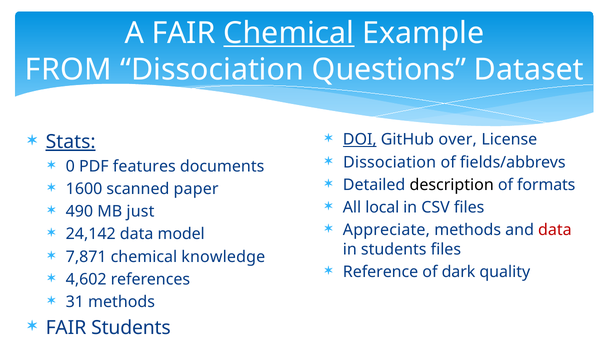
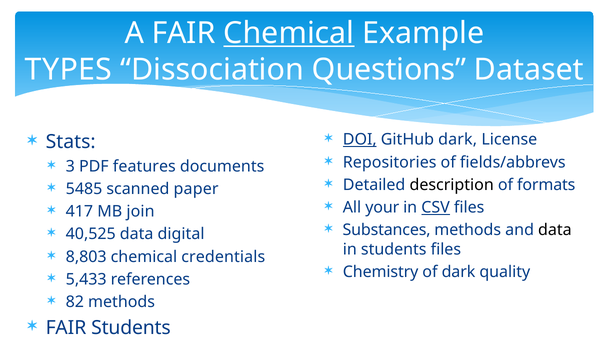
FROM: FROM -> TYPES
GitHub over: over -> dark
Stats underline: present -> none
Dissociation at (390, 162): Dissociation -> Repositories
0: 0 -> 3
1600: 1600 -> 5485
local: local -> your
CSV underline: none -> present
490: 490 -> 417
just: just -> join
Appreciate: Appreciate -> Substances
data at (555, 230) colour: red -> black
24,142: 24,142 -> 40,525
model: model -> digital
7,871: 7,871 -> 8,803
knowledge: knowledge -> credentials
Reference: Reference -> Chemistry
4,602: 4,602 -> 5,433
31: 31 -> 82
